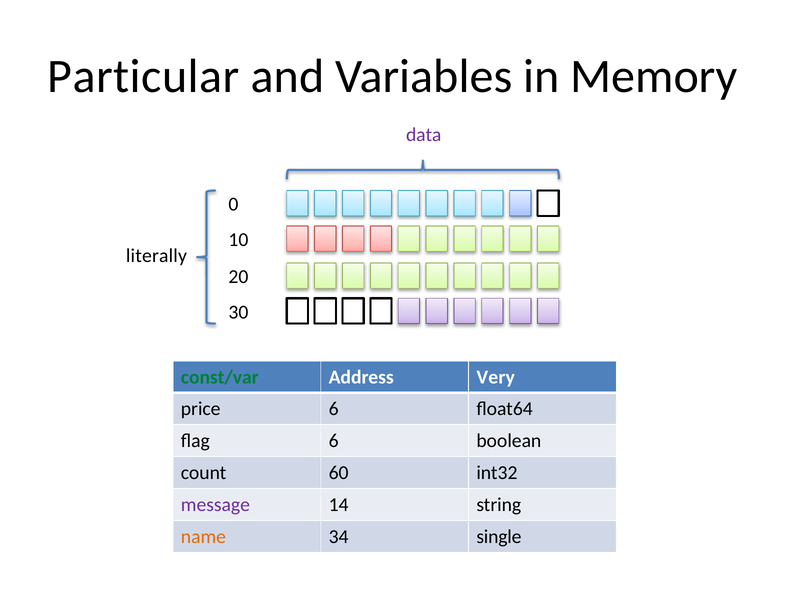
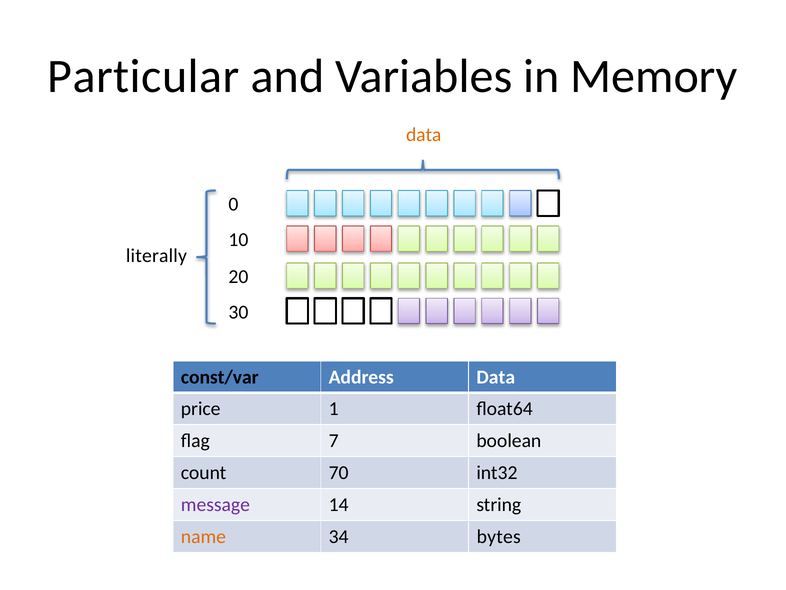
data at (424, 135) colour: purple -> orange
const/var colour: green -> black
Address Very: Very -> Data
price 6: 6 -> 1
flag 6: 6 -> 7
60: 60 -> 70
single: single -> bytes
